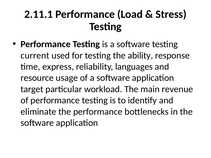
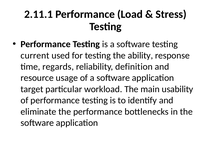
express: express -> regards
languages: languages -> definition
revenue: revenue -> usability
